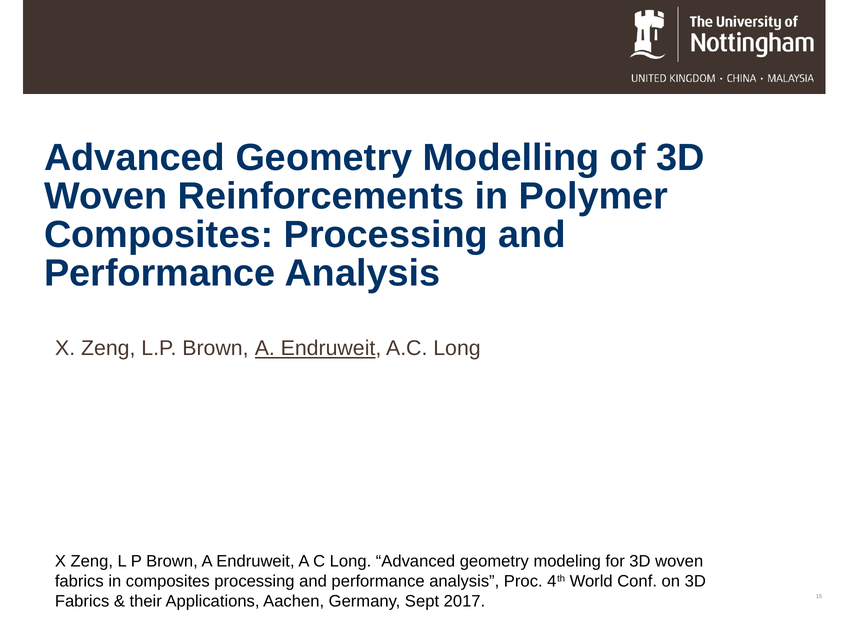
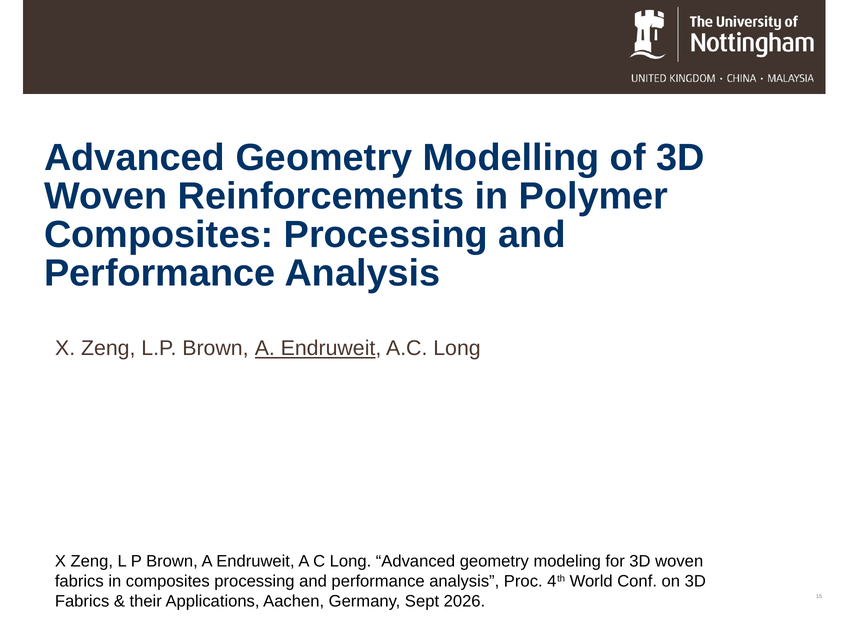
2017: 2017 -> 2026
